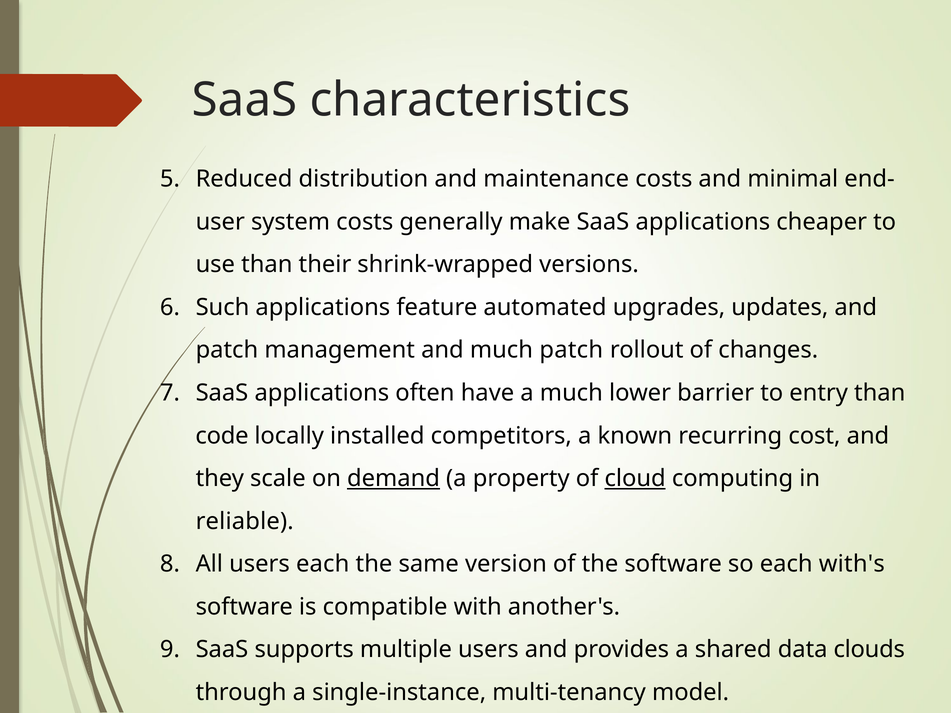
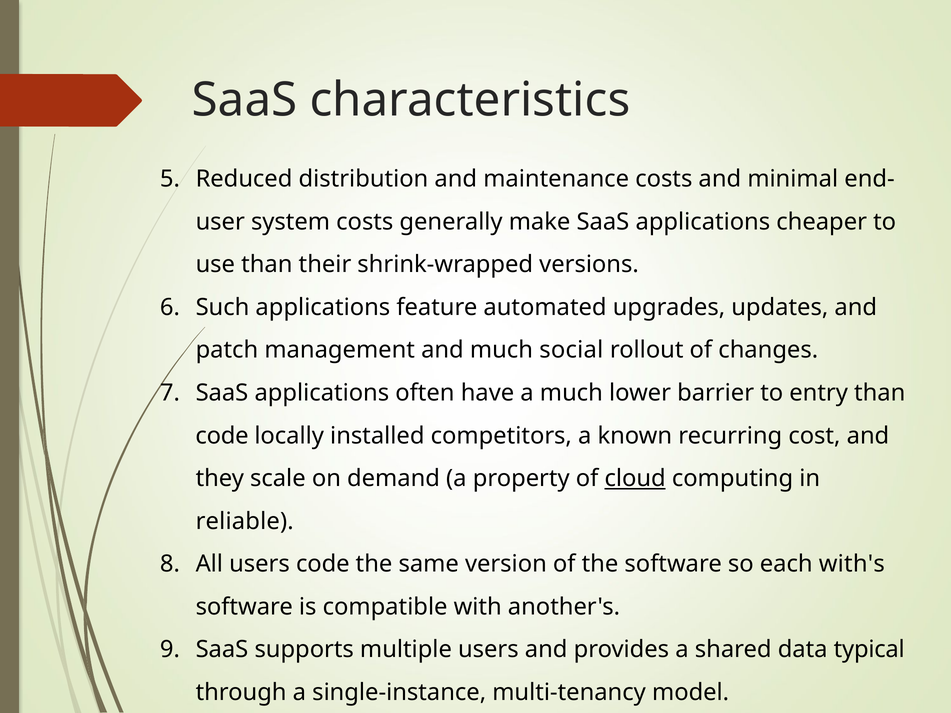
much patch: patch -> social
demand underline: present -> none
users each: each -> code
clouds: clouds -> typical
